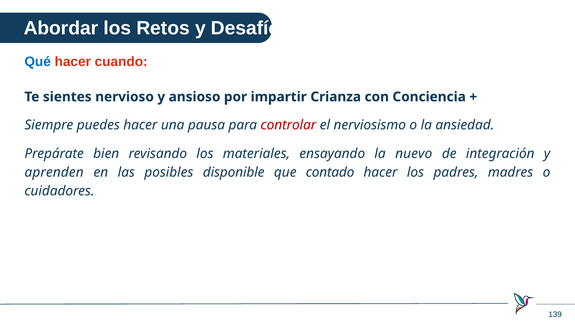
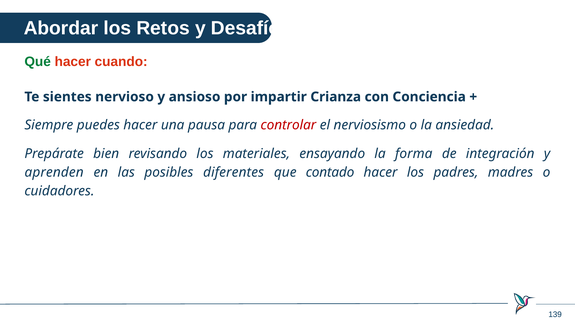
Qué colour: blue -> green
nuevo: nuevo -> forma
disponible: disponible -> diferentes
